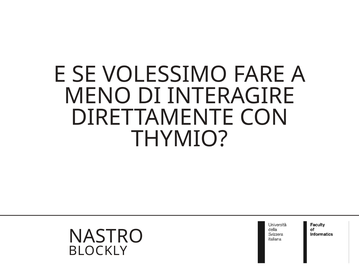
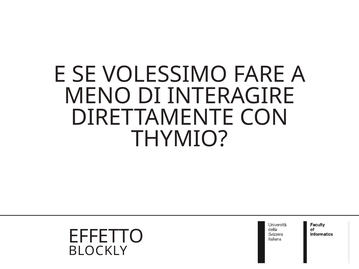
NASTRO: NASTRO -> EFFETTO
